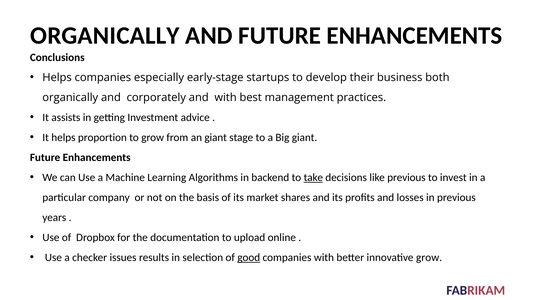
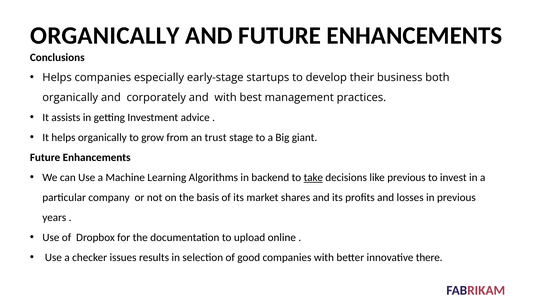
helps proportion: proportion -> organically
an giant: giant -> trust
good underline: present -> none
innovative grow: grow -> there
